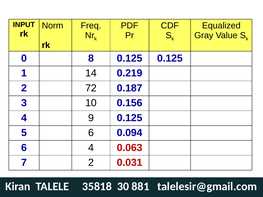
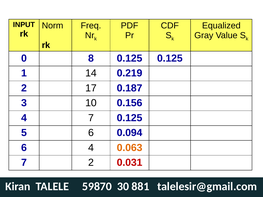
72: 72 -> 17
4 9: 9 -> 7
0.063 colour: red -> orange
35818: 35818 -> 59870
